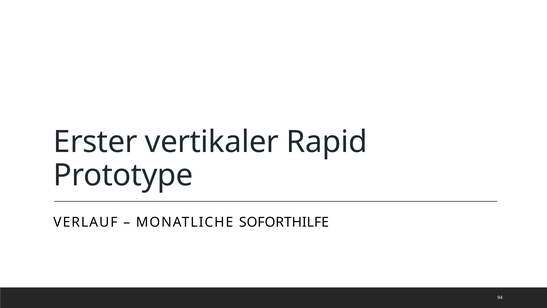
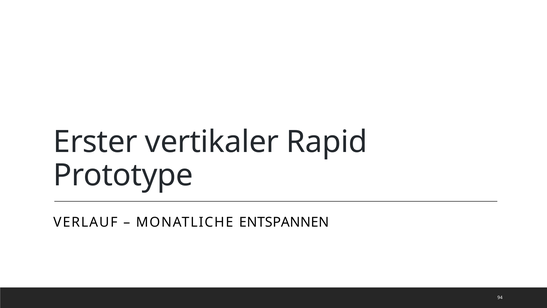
SOFORTHILFE: SOFORTHILFE -> ENTSPANNEN
